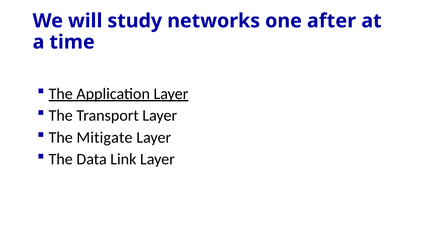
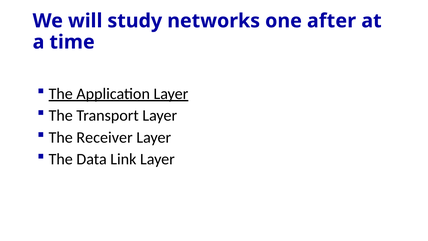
Mitigate: Mitigate -> Receiver
